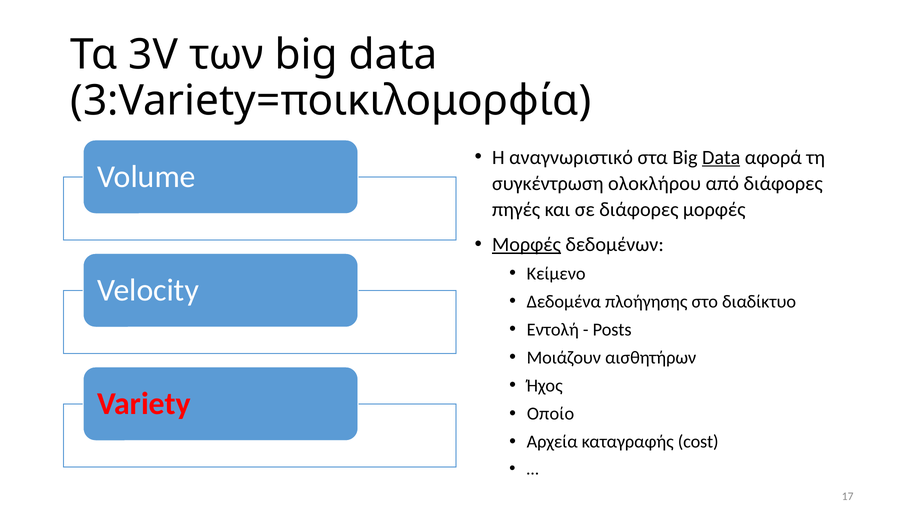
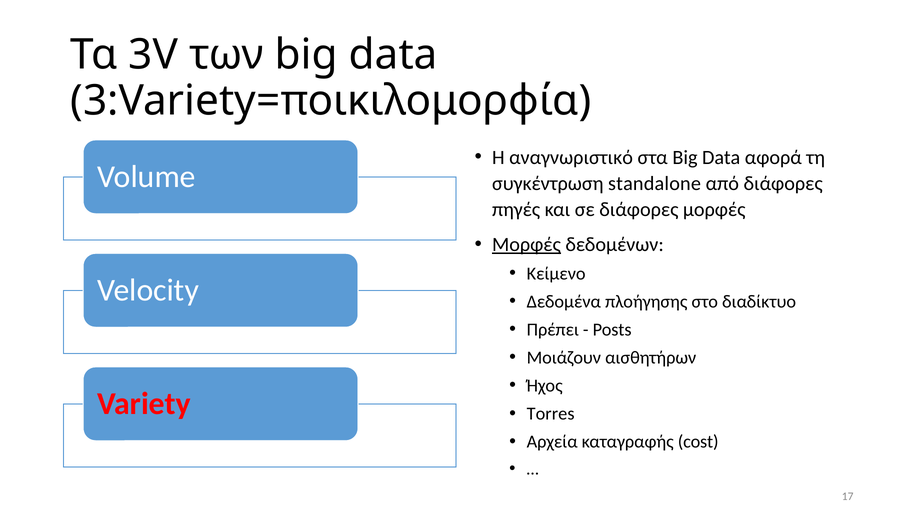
Data at (721, 157) underline: present -> none
ολοκλήρου: ολοκλήρου -> standalone
Εντολή: Εντολή -> Πρέπει
Οποίο: Οποίο -> Torres
